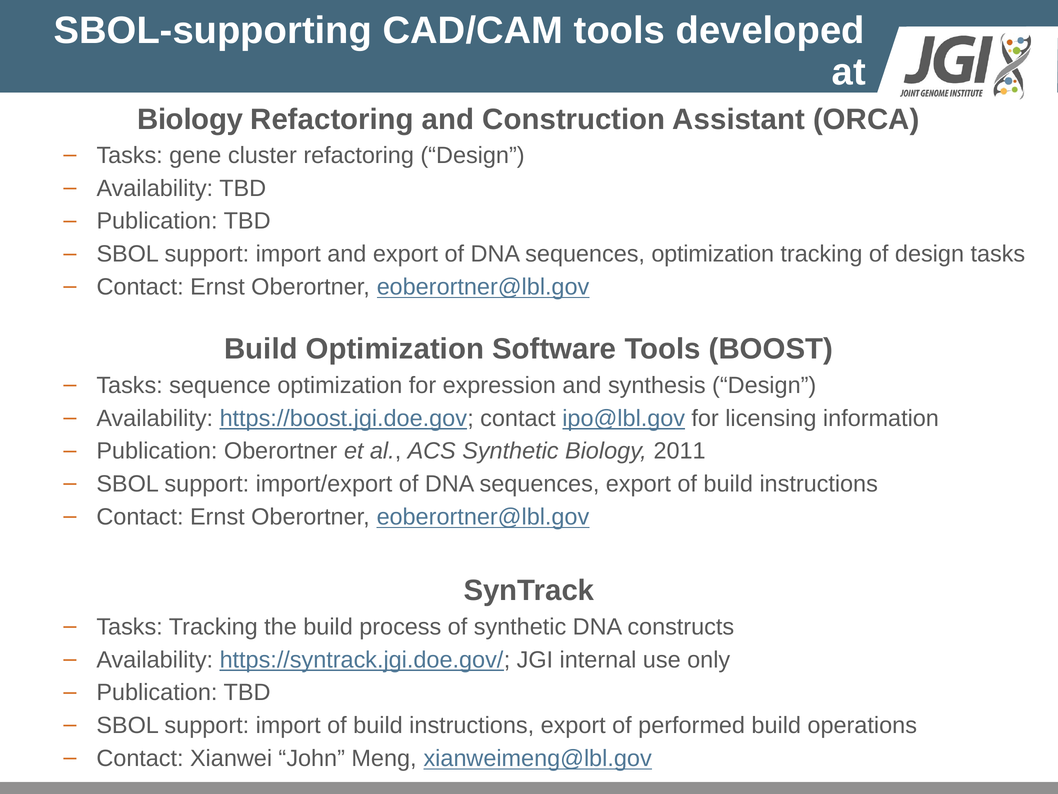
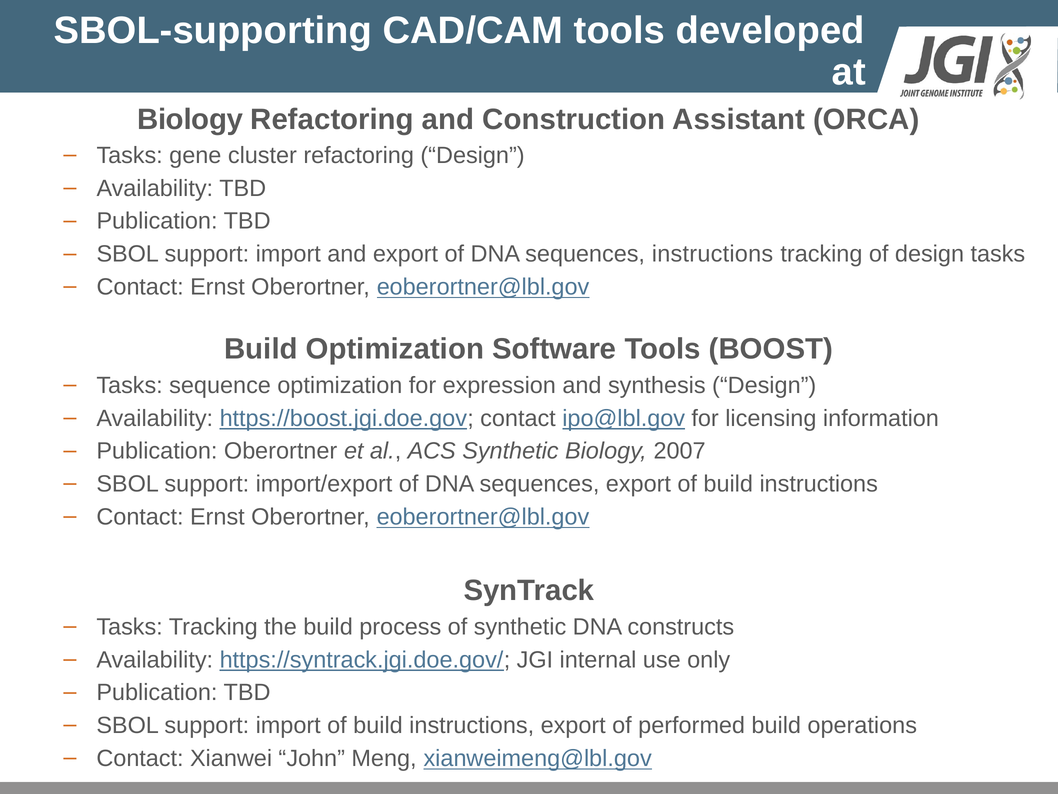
sequences optimization: optimization -> instructions
2011: 2011 -> 2007
